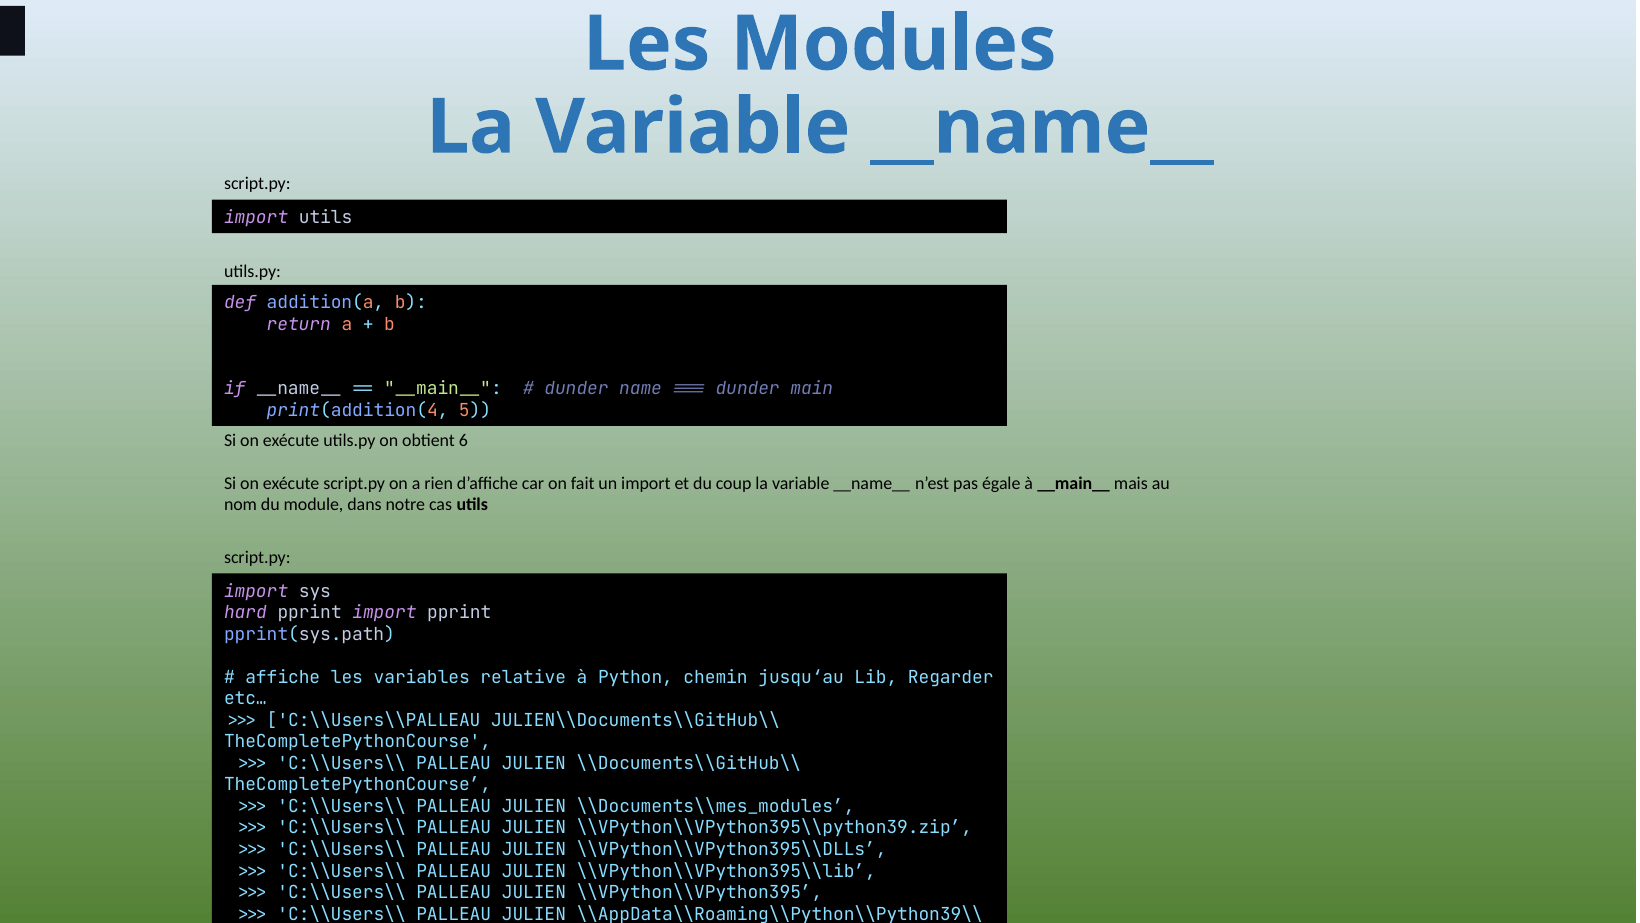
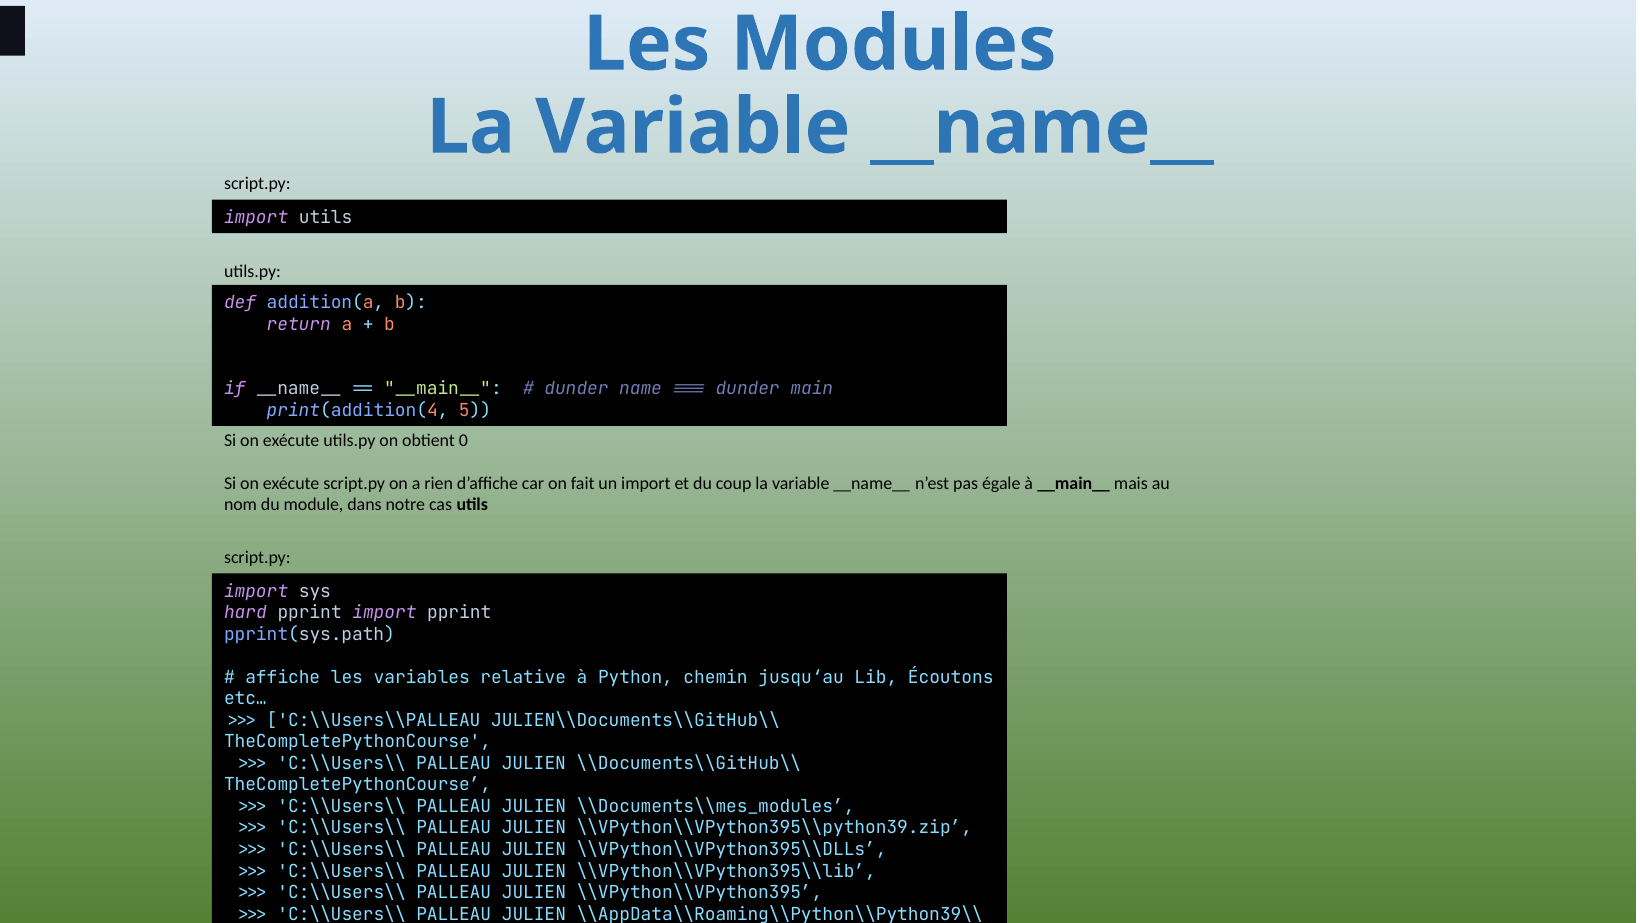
6: 6 -> 0
Regarder: Regarder -> Écoutons
